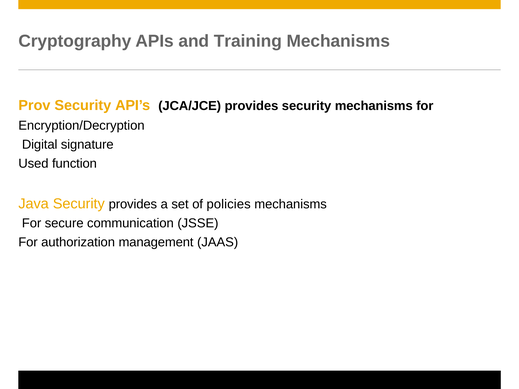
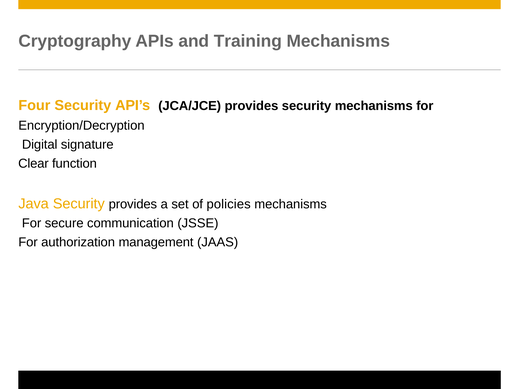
Prov: Prov -> Four
Used: Used -> Clear
